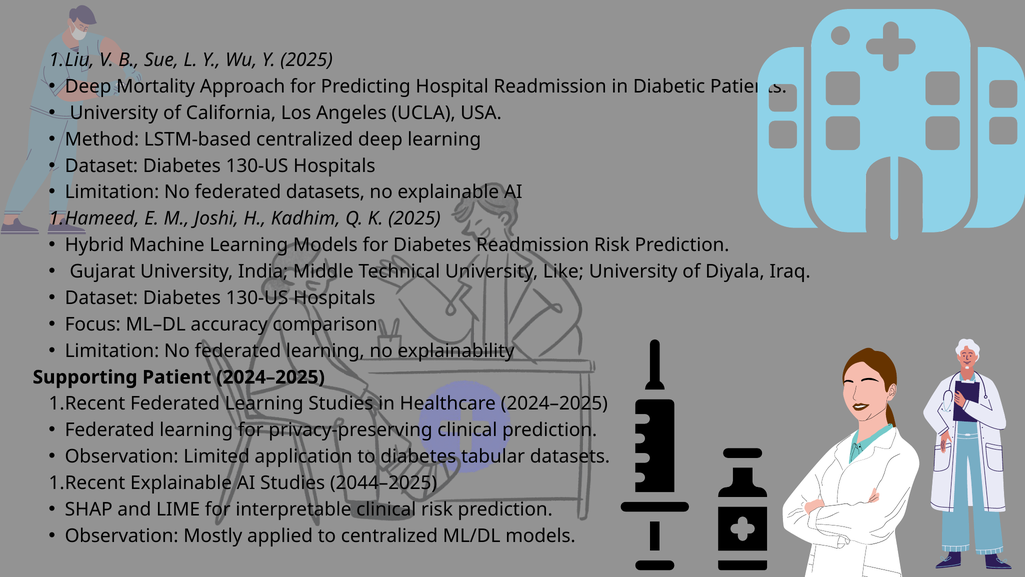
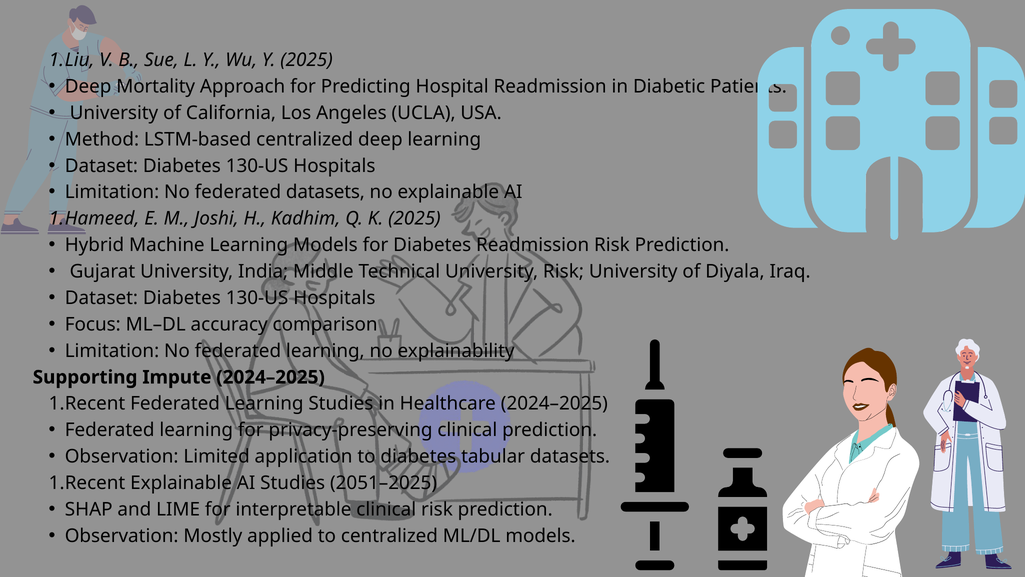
University Like: Like -> Risk
Patient: Patient -> Impute
2044–2025: 2044–2025 -> 2051–2025
